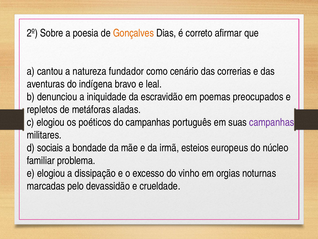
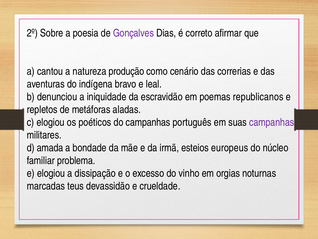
Gonçalves colour: orange -> purple
fundador: fundador -> produção
preocupados: preocupados -> republicanos
sociais: sociais -> amada
pelo: pelo -> teus
